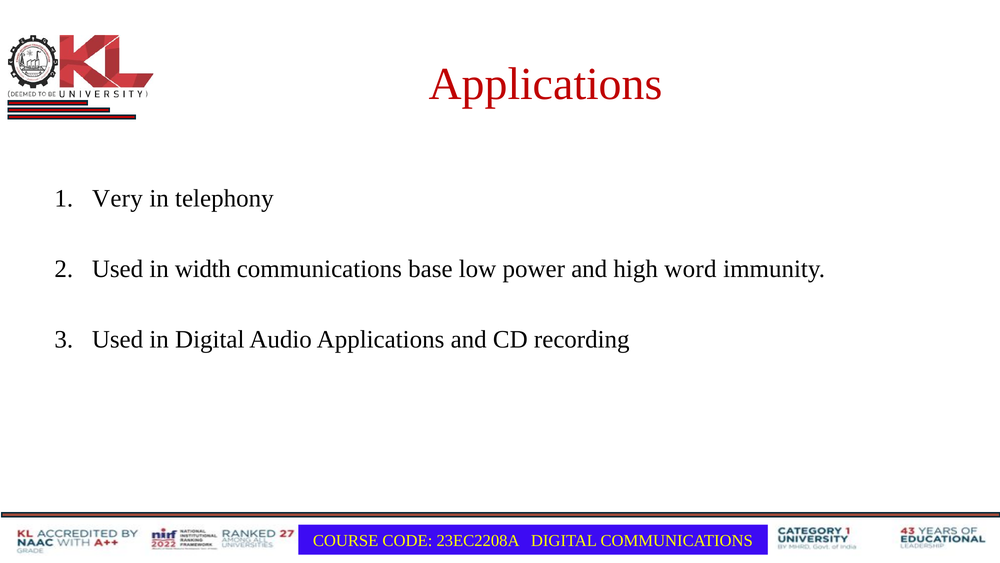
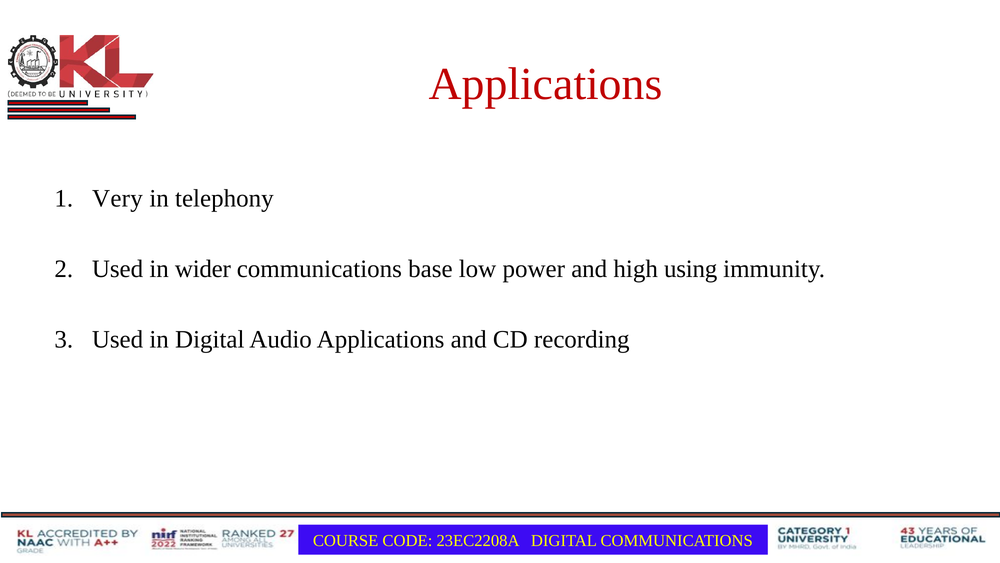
width: width -> wider
word: word -> using
